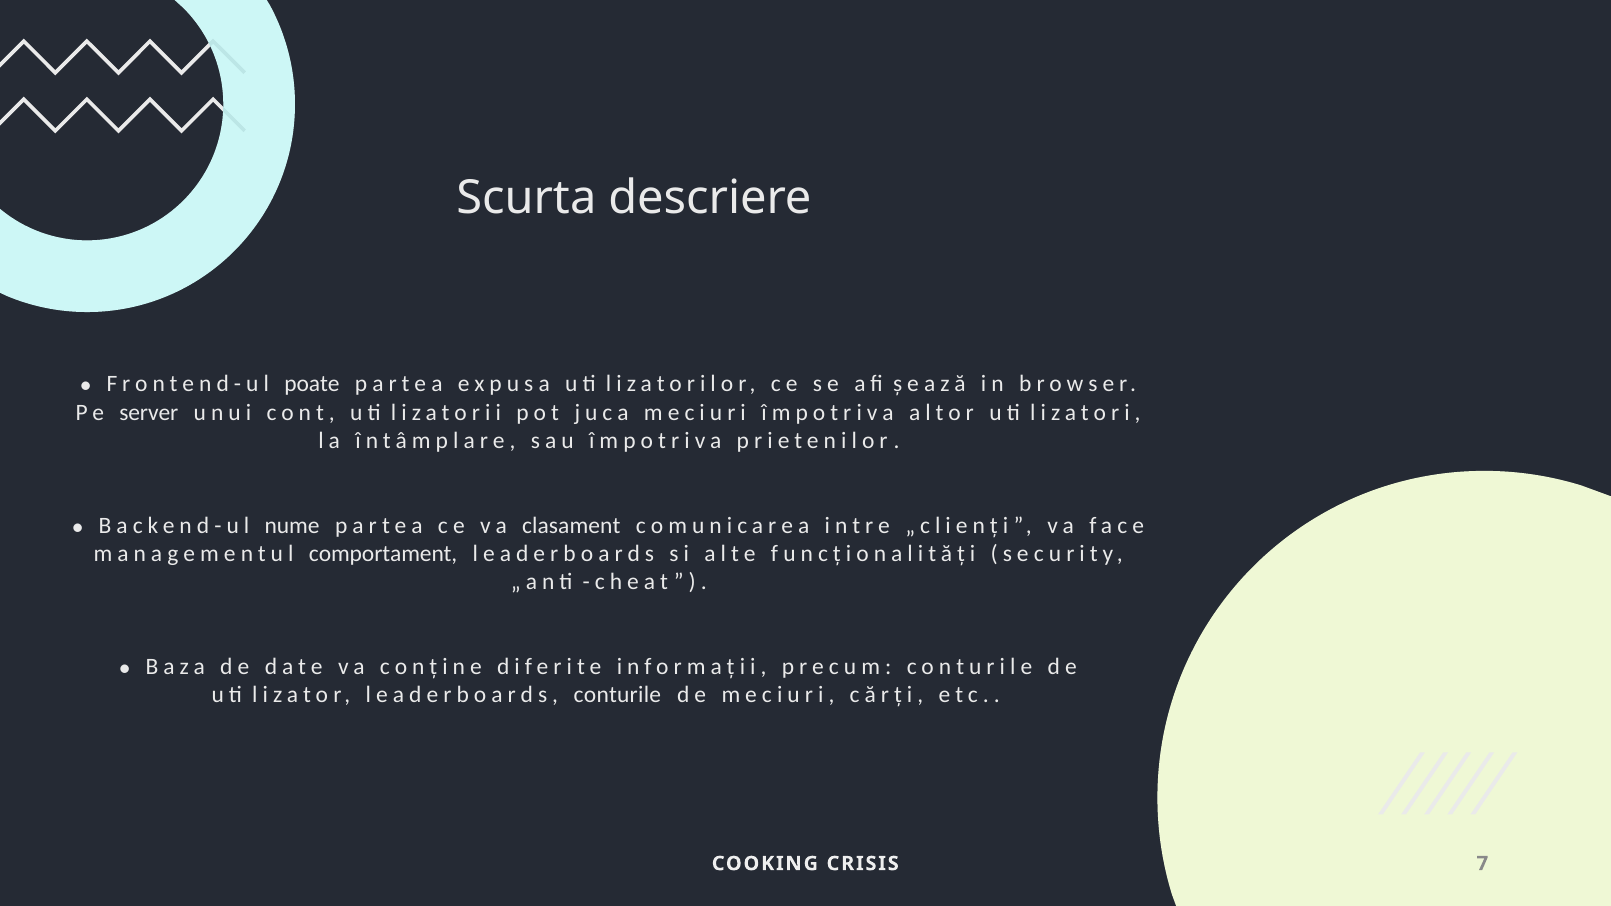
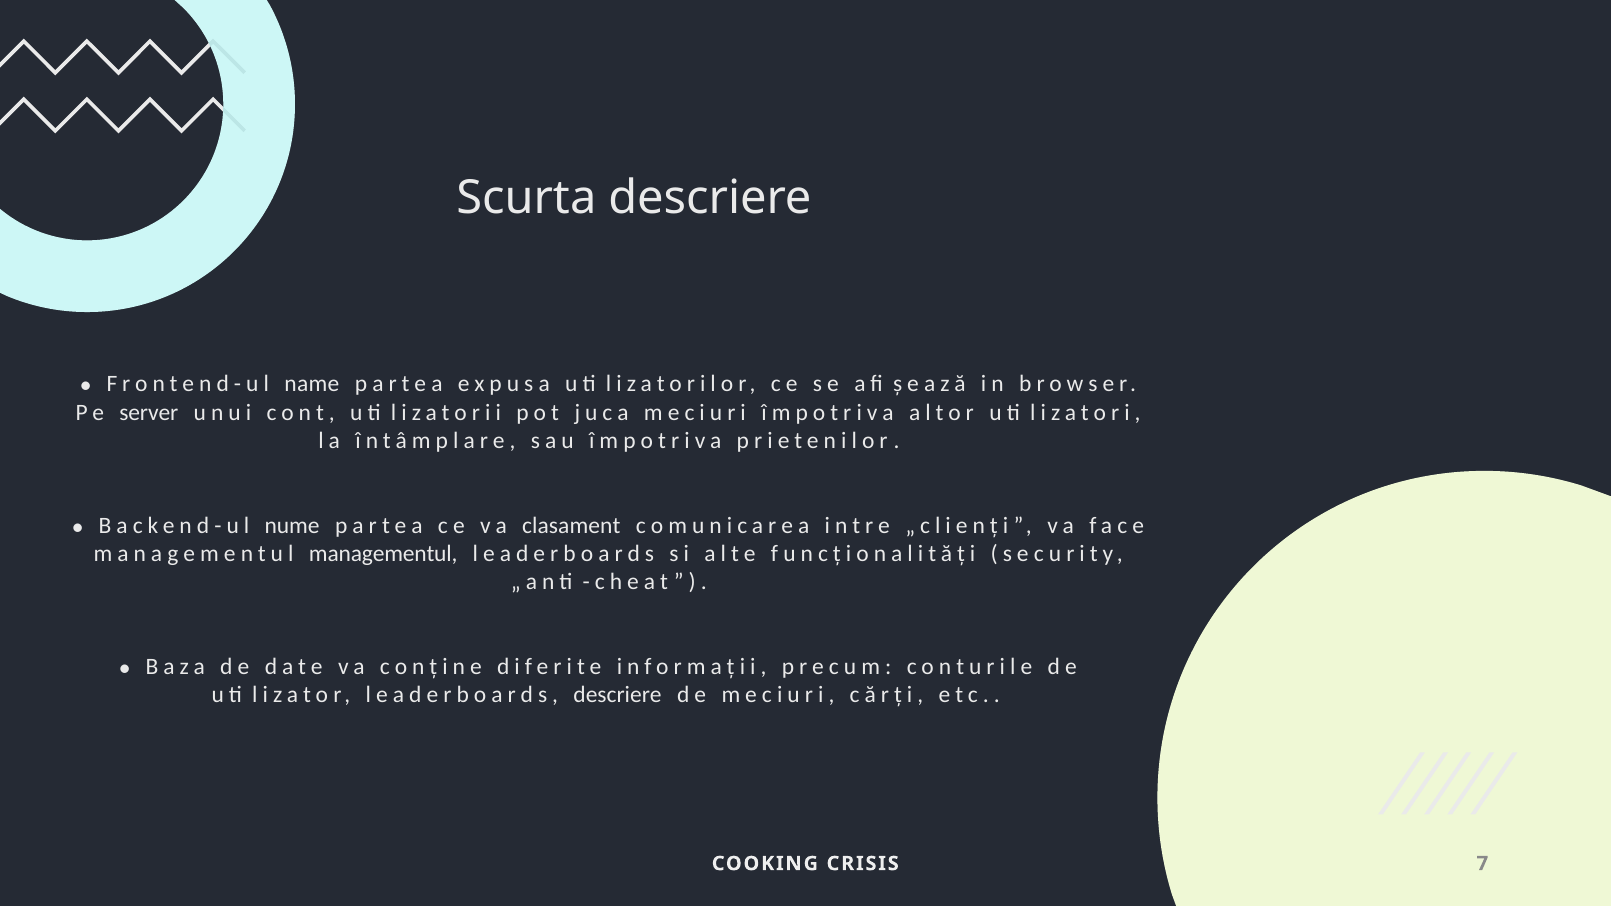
poate: poate -> name
managementul comportament: comportament -> managementul
leaderboards conturile: conturile -> descriere
